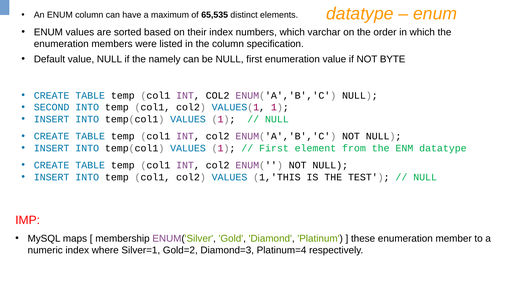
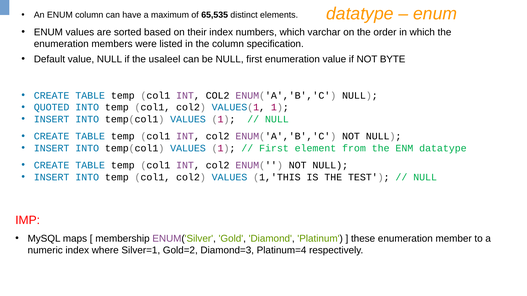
namely: namely -> usaleel
SECOND: SECOND -> QUOTED
